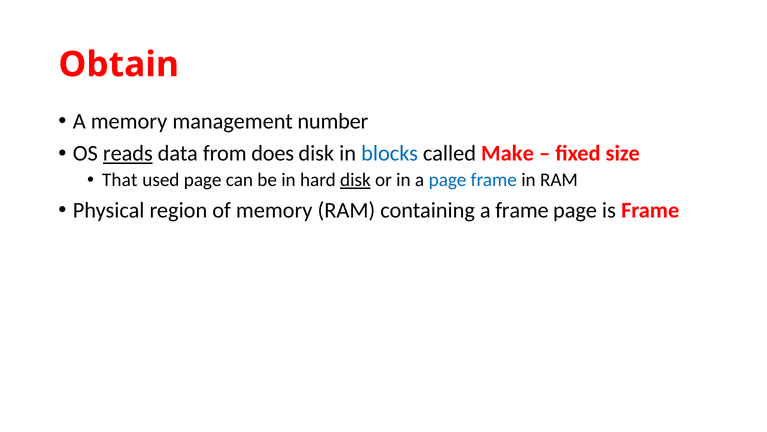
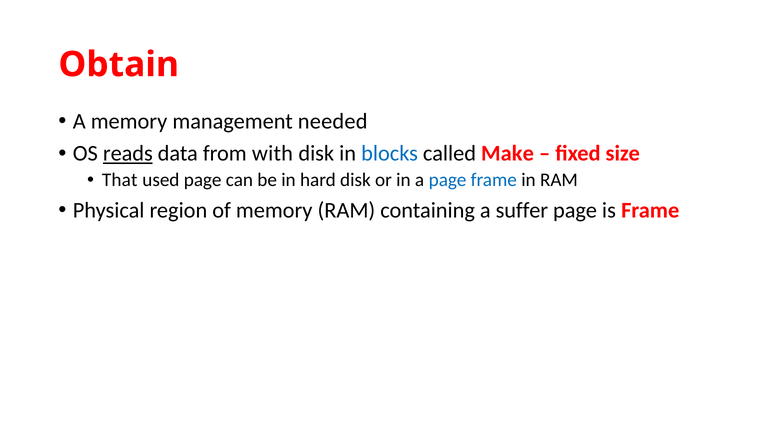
number: number -> needed
does: does -> with
disk at (355, 180) underline: present -> none
a frame: frame -> suffer
